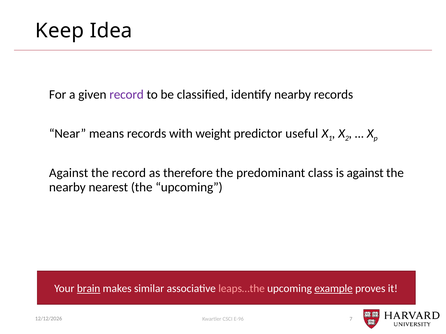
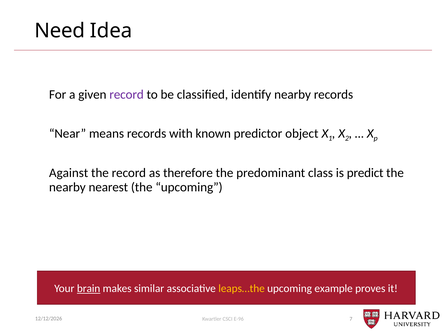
Keep: Keep -> Need
weight: weight -> known
useful: useful -> object
is against: against -> predict
leaps…the colour: pink -> yellow
example underline: present -> none
